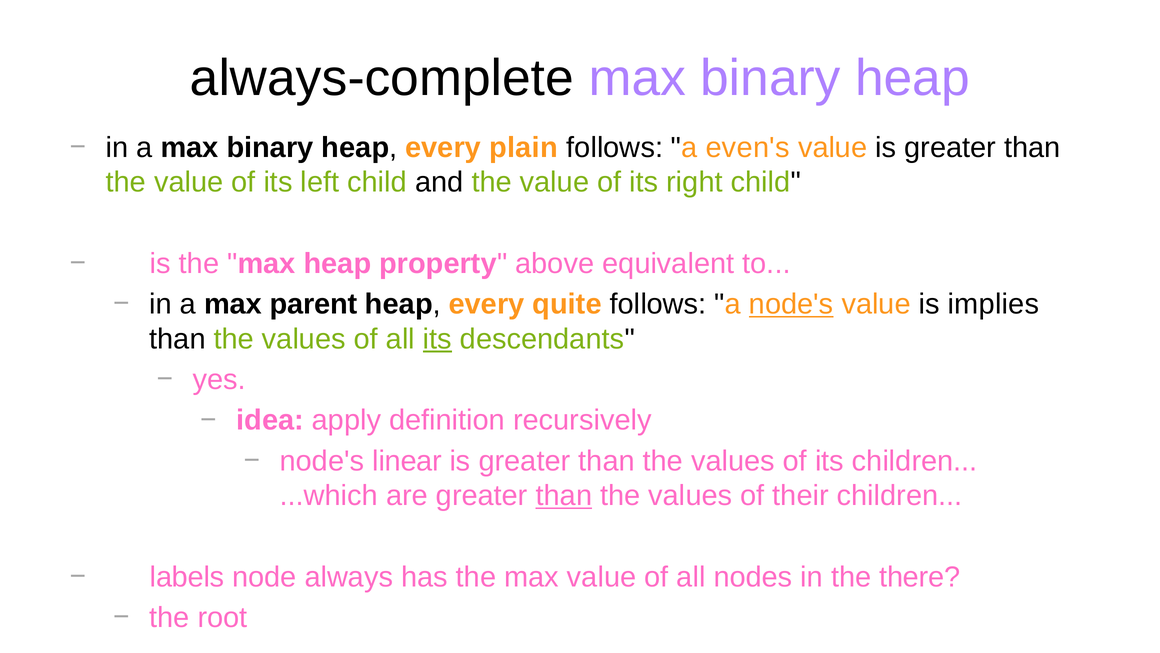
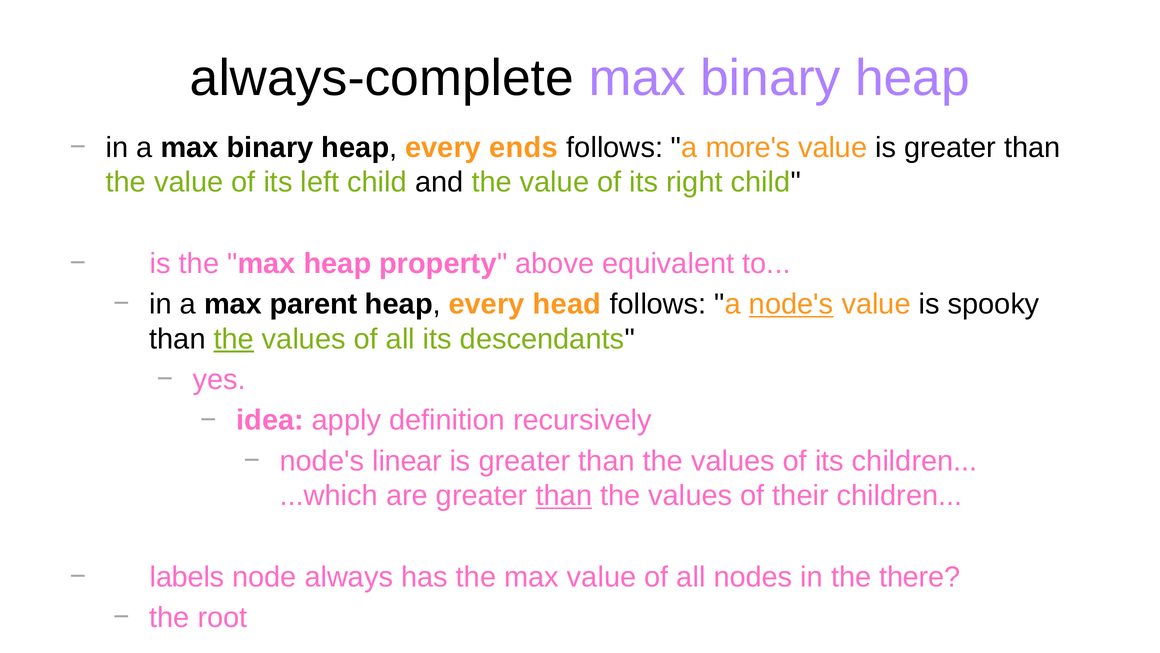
plain: plain -> ends
even's: even's -> more's
quite: quite -> head
implies: implies -> spooky
the at (234, 339) underline: none -> present
its at (437, 339) underline: present -> none
